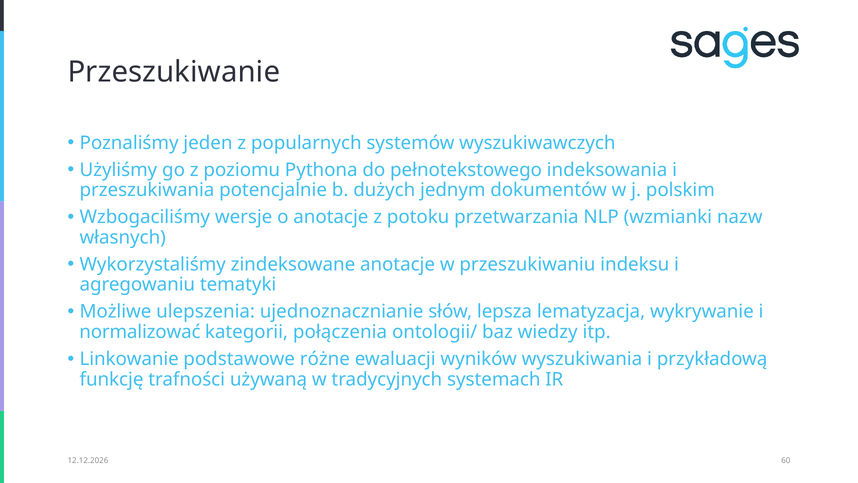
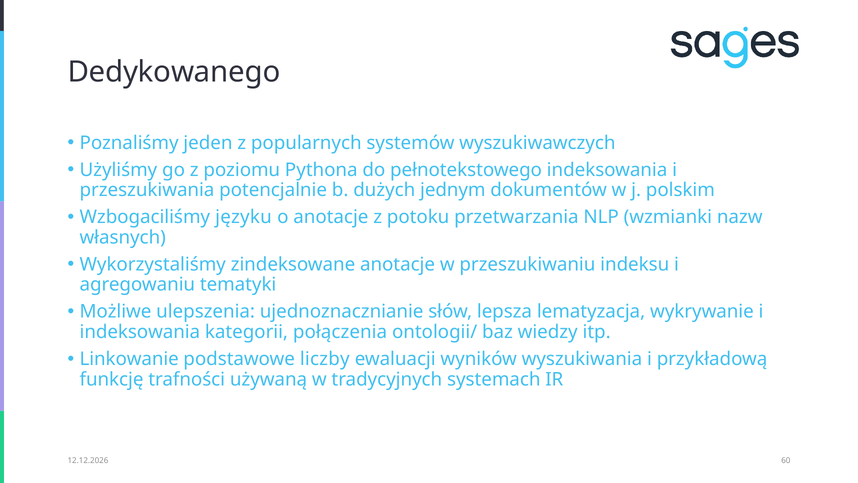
Przeszukiwanie: Przeszukiwanie -> Dedykowanego
wersje: wersje -> języku
normalizować at (140, 332): normalizować -> indeksowania
różne: różne -> liczby
